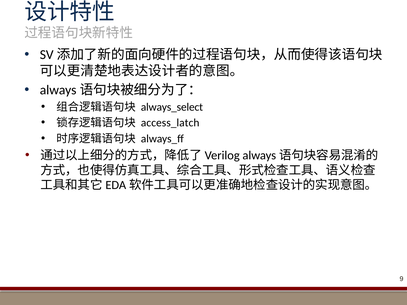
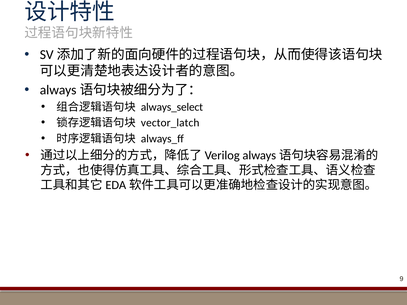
access_latch: access_latch -> vector_latch
